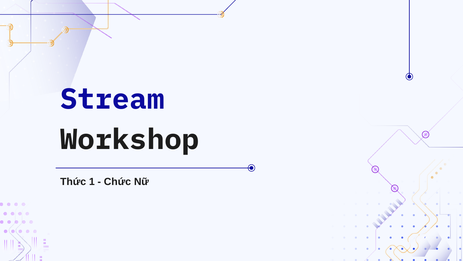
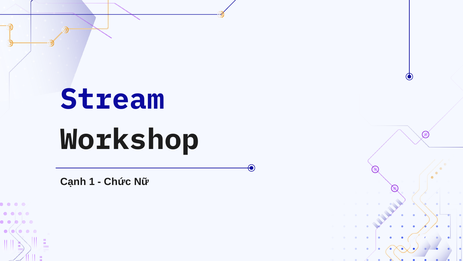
Thức: Thức -> Cạnh
